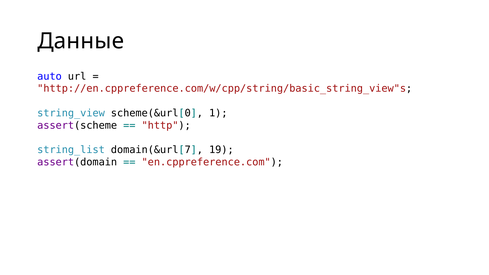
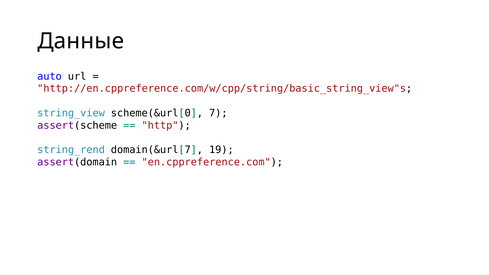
1: 1 -> 7
string_list: string_list -> string_rend
